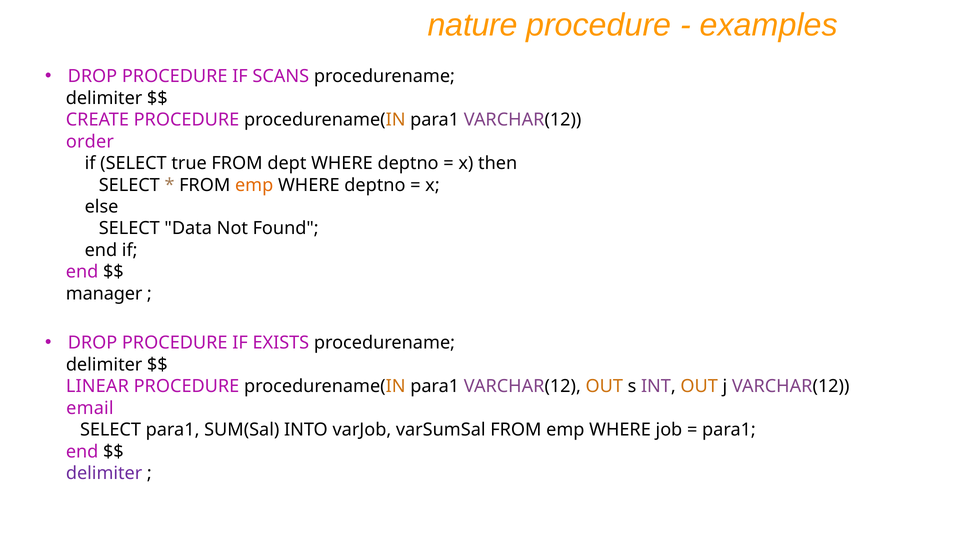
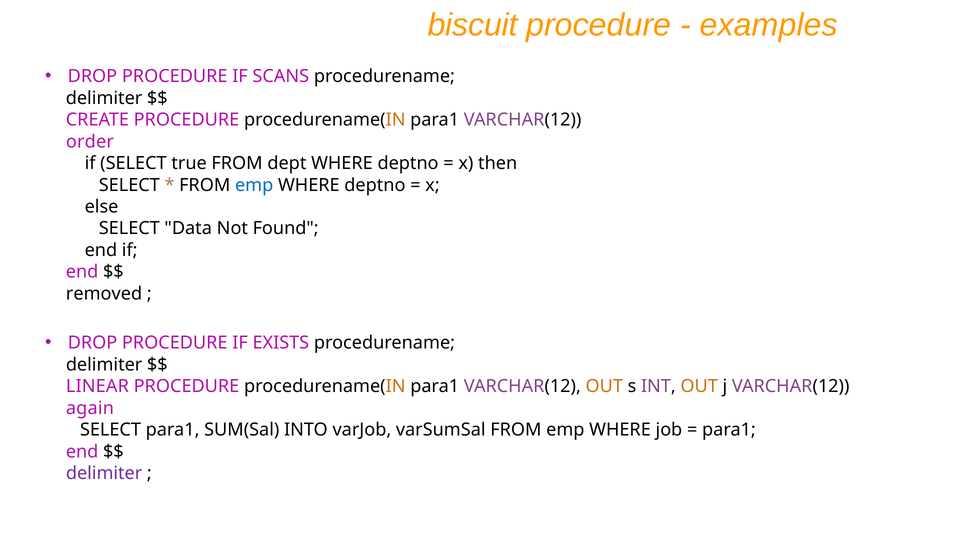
nature: nature -> biscuit
emp at (254, 185) colour: orange -> blue
manager: manager -> removed
email: email -> again
